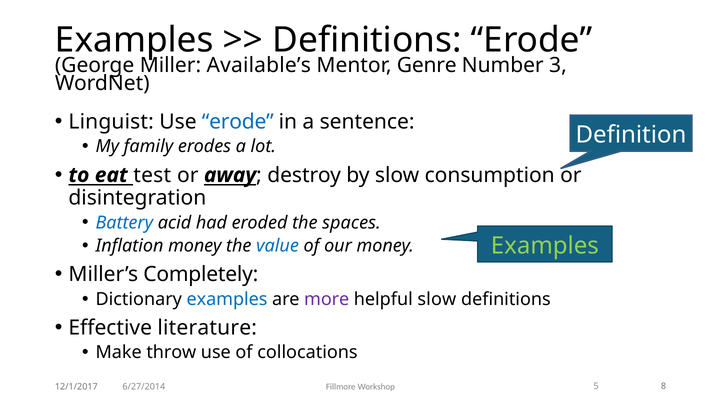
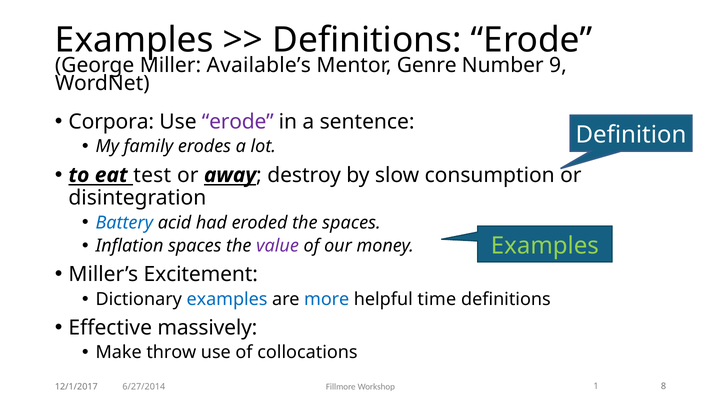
3: 3 -> 9
Linguist: Linguist -> Corpora
erode at (238, 122) colour: blue -> purple
Inflation money: money -> spaces
value colour: blue -> purple
Completely: Completely -> Excitement
more colour: purple -> blue
helpful slow: slow -> time
literature: literature -> massively
5: 5 -> 1
